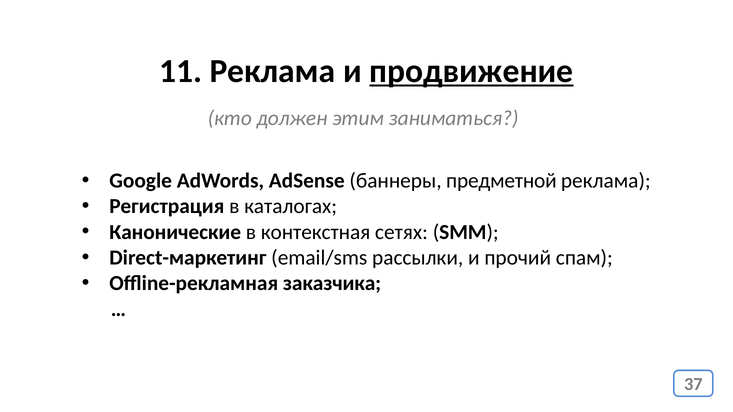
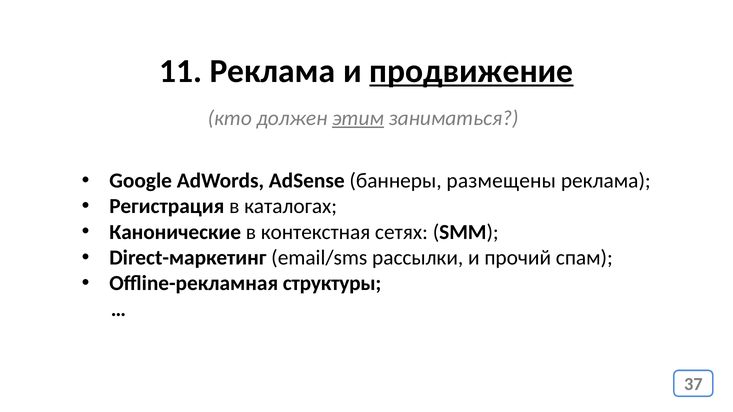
этим underline: none -> present
предметной: предметной -> размещены
заказчика: заказчика -> структуры
